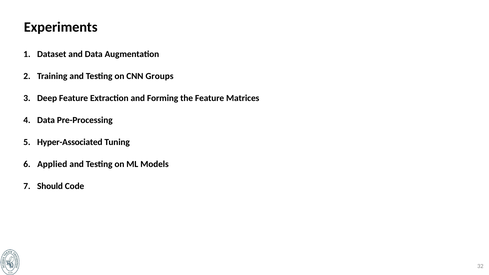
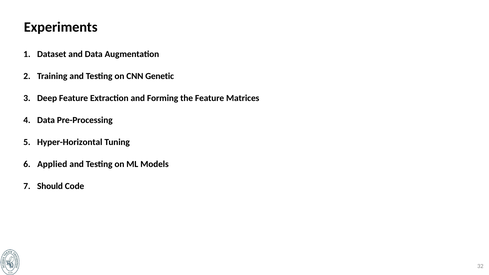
Groups: Groups -> Genetic
Hyper-Associated: Hyper-Associated -> Hyper-Horizontal
